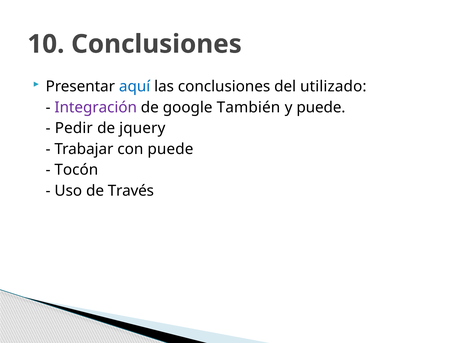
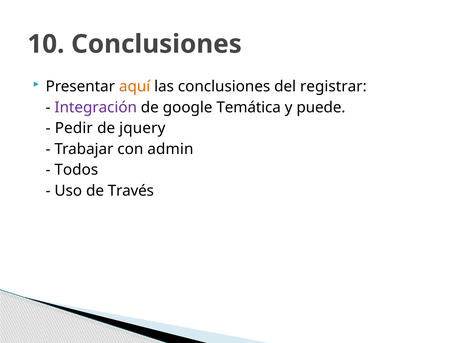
aquí colour: blue -> orange
utilizado: utilizado -> registrar
También: También -> Temática
con puede: puede -> admin
Tocón: Tocón -> Todos
